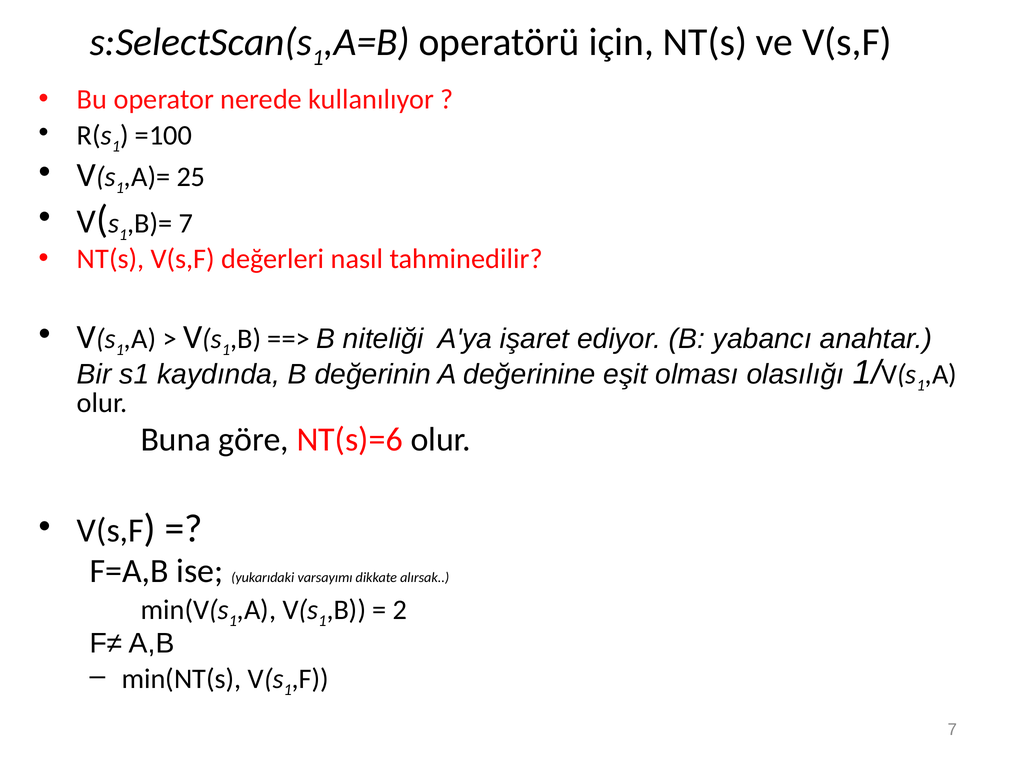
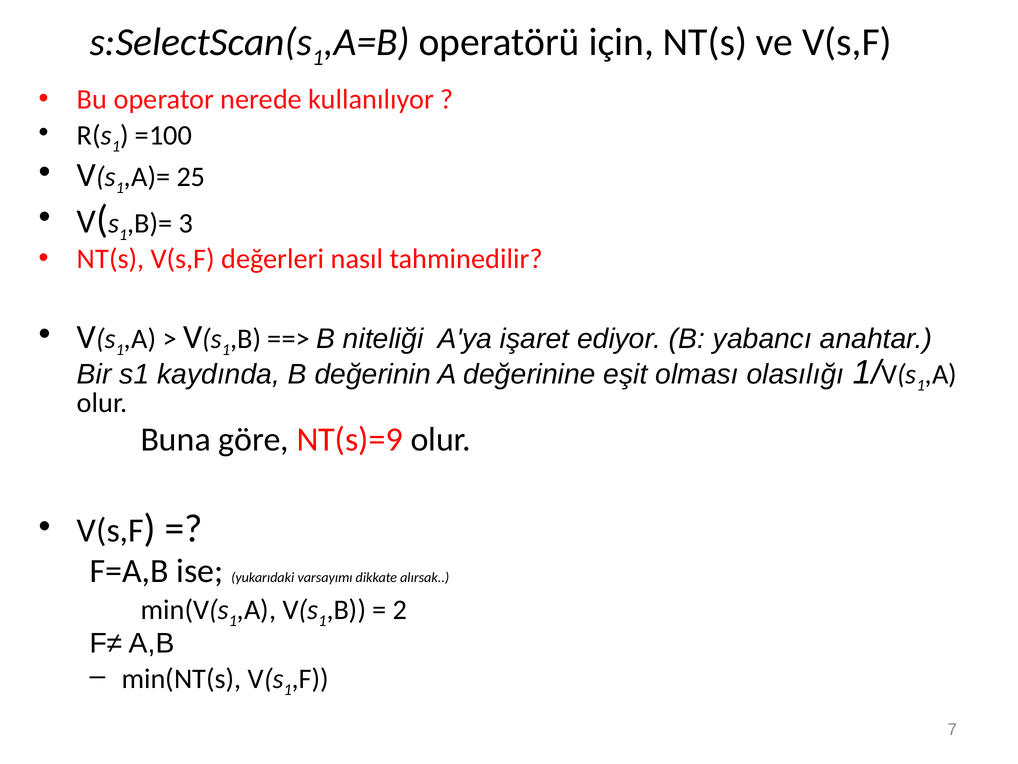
7 at (186, 223): 7 -> 3
NT(s)=6: NT(s)=6 -> NT(s)=9
